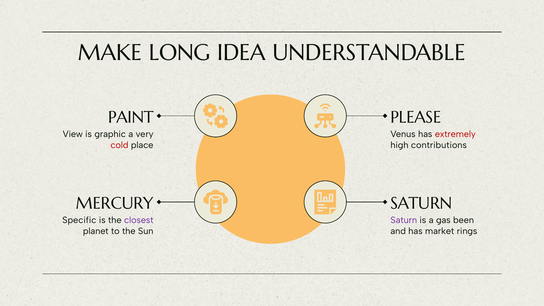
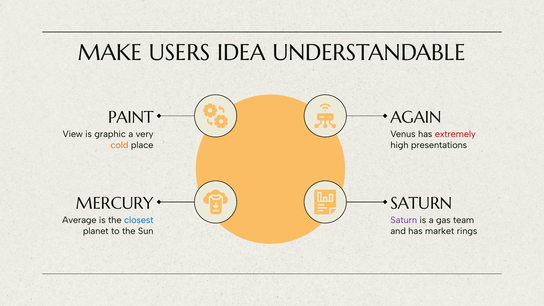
LONG: LONG -> USERS
PLEASE: PLEASE -> AGAIN
cold colour: red -> orange
contributions: contributions -> presentations
Specific: Specific -> Average
closest colour: purple -> blue
been: been -> team
